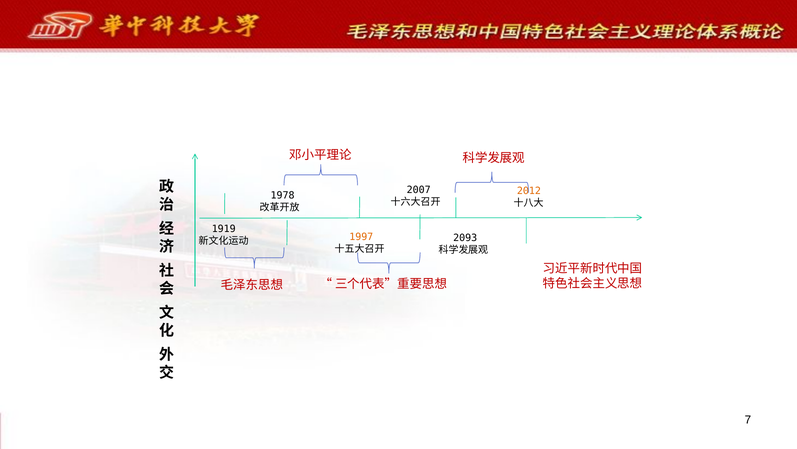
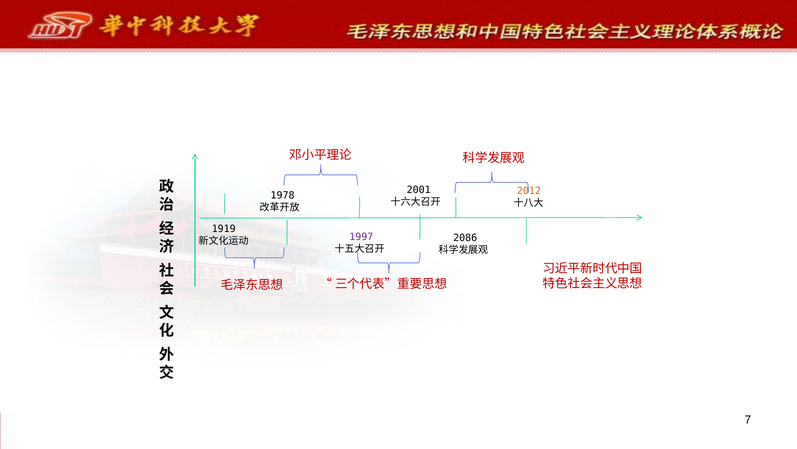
2007: 2007 -> 2001
1997 colour: orange -> purple
2093: 2093 -> 2086
